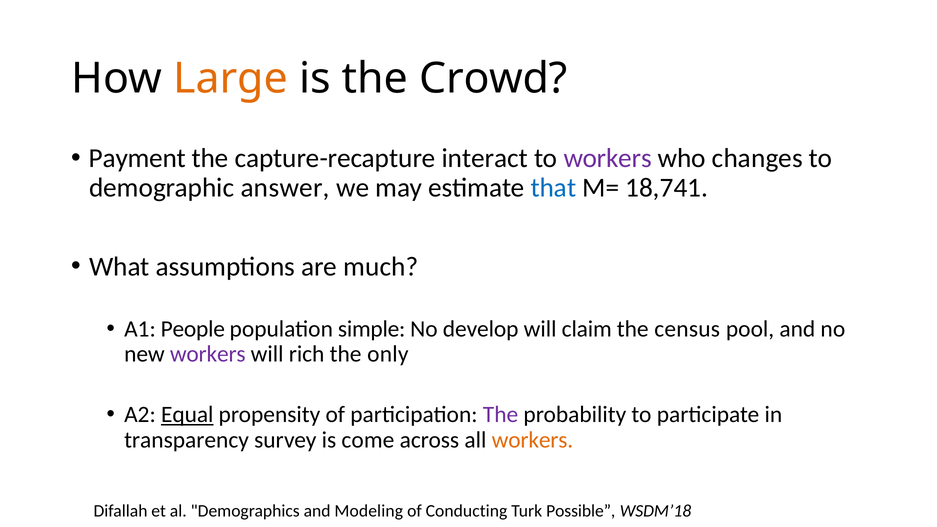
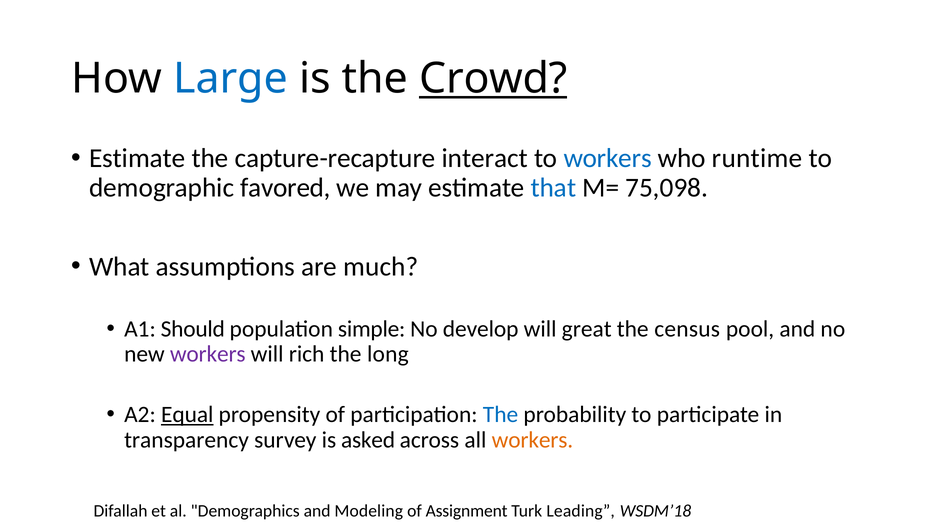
Large colour: orange -> blue
Crowd underline: none -> present
Payment at (137, 158): Payment -> Estimate
workers at (608, 158) colour: purple -> blue
changes: changes -> runtime
answer: answer -> favored
18,741: 18,741 -> 75,098
People: People -> Should
claim: claim -> great
only: only -> long
The at (501, 415) colour: purple -> blue
come: come -> asked
Conducting: Conducting -> Assignment
Possible: Possible -> Leading
